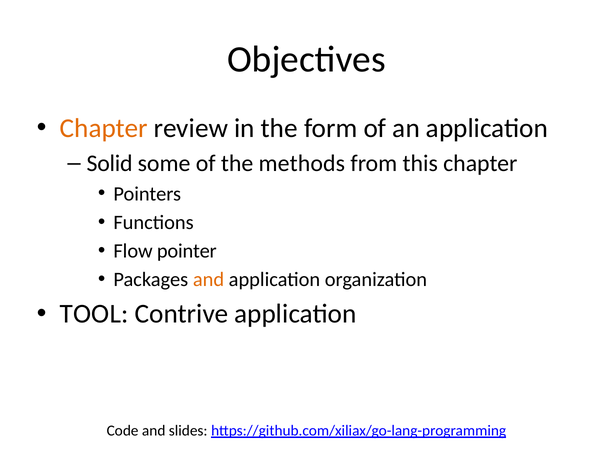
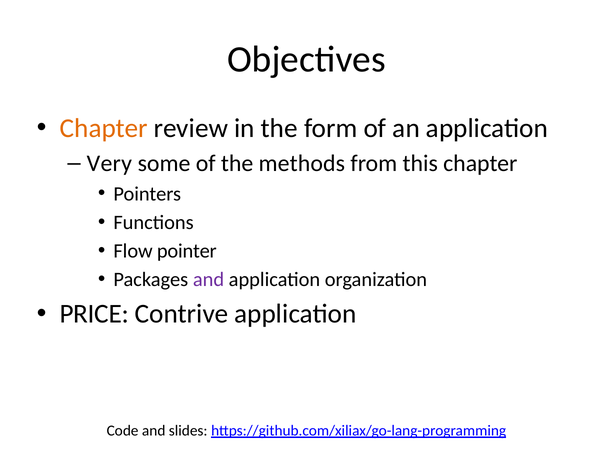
Solid: Solid -> Very
and at (208, 280) colour: orange -> purple
TOOL: TOOL -> PRICE
